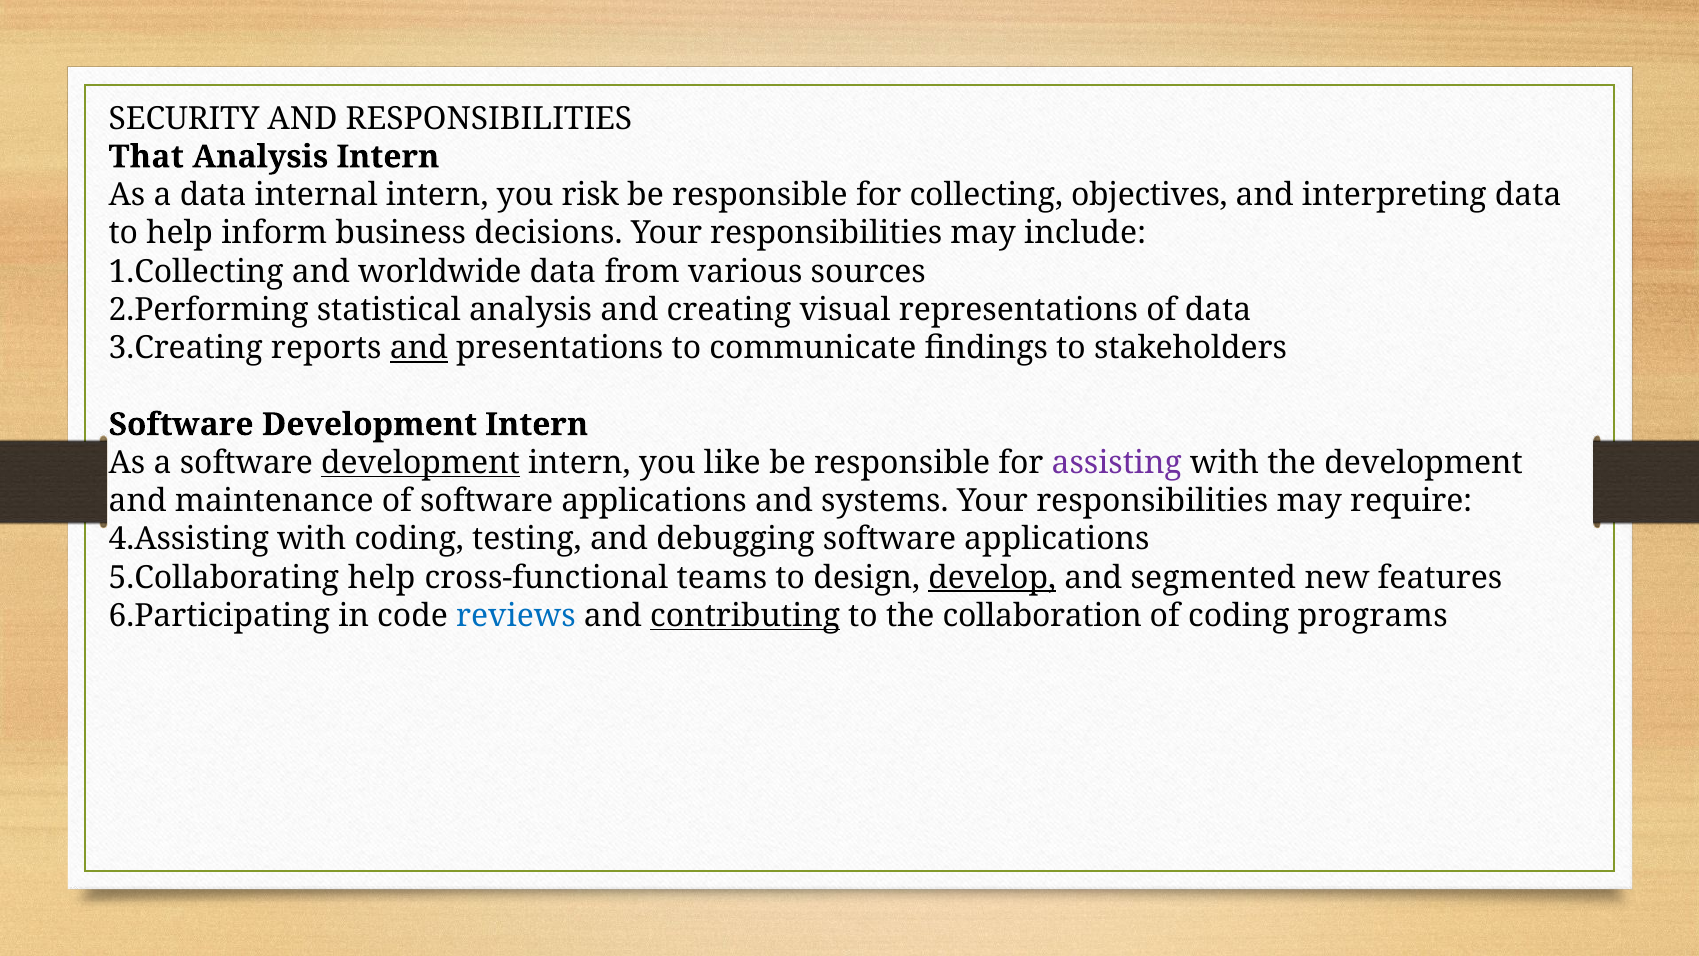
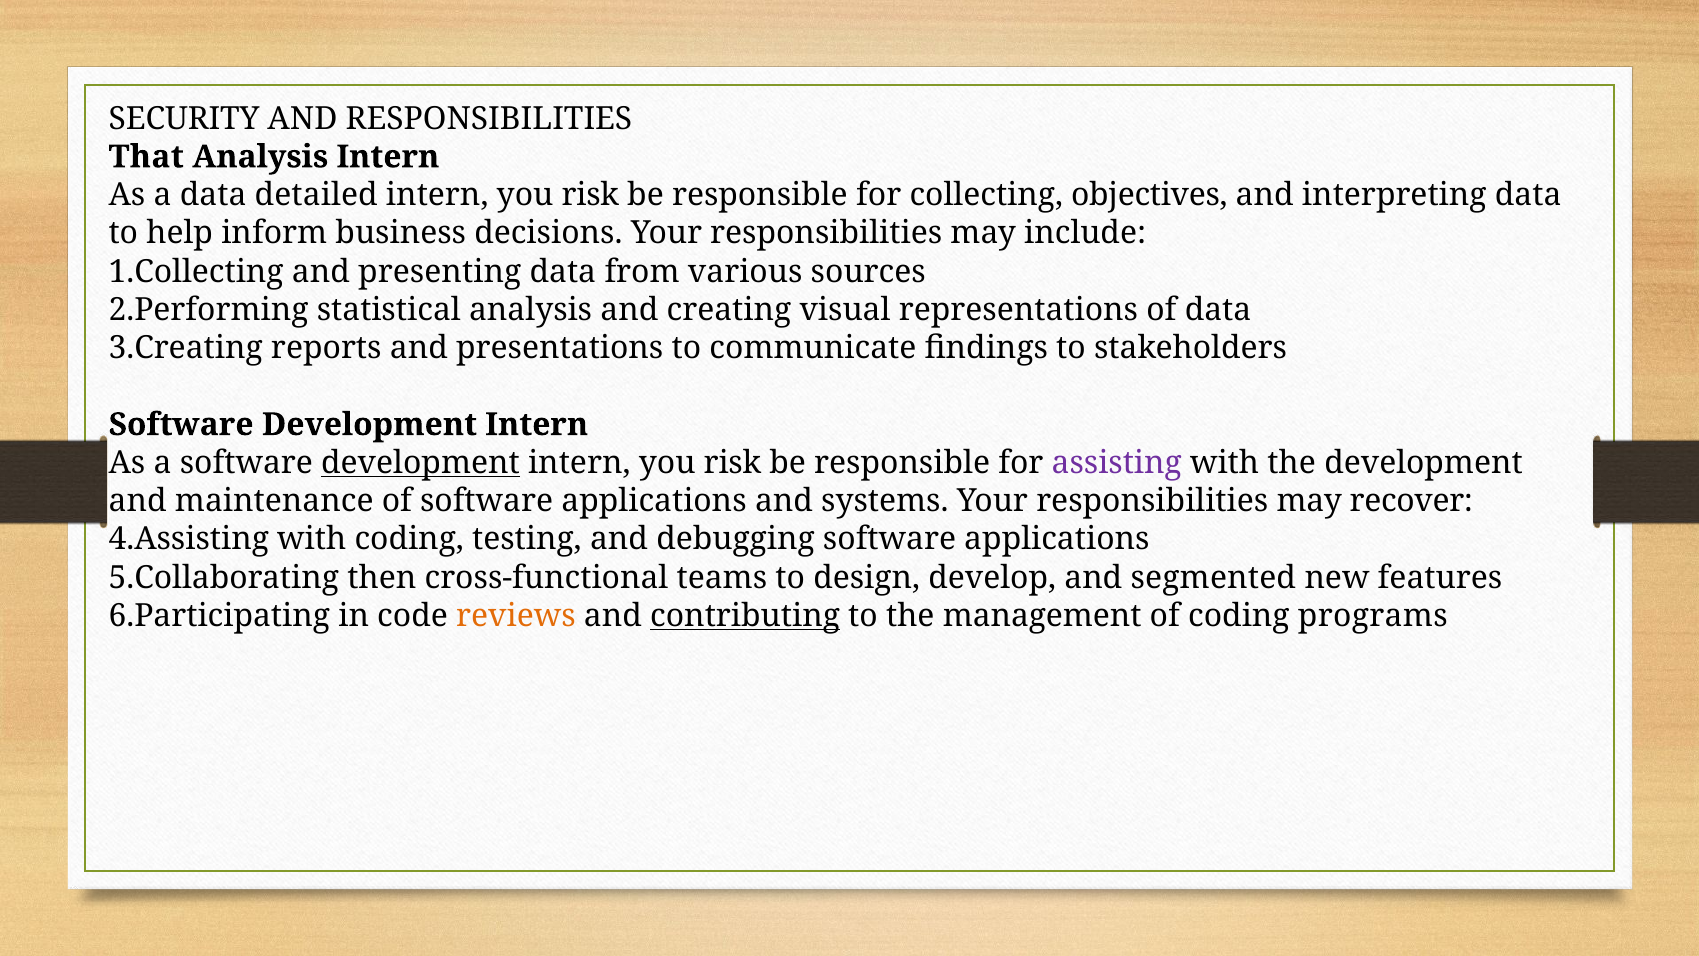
internal: internal -> detailed
worldwide: worldwide -> presenting
and at (419, 348) underline: present -> none
like at (732, 463): like -> risk
require: require -> recover
help at (382, 577): help -> then
develop underline: present -> none
reviews colour: blue -> orange
collaboration: collaboration -> management
